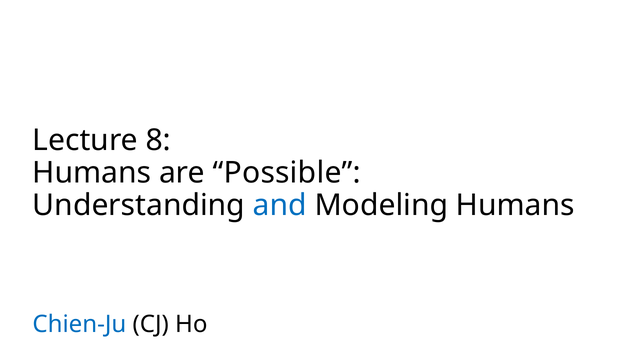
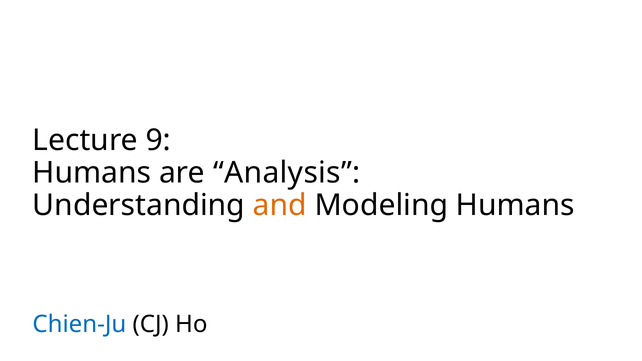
8: 8 -> 9
Possible: Possible -> Analysis
and colour: blue -> orange
